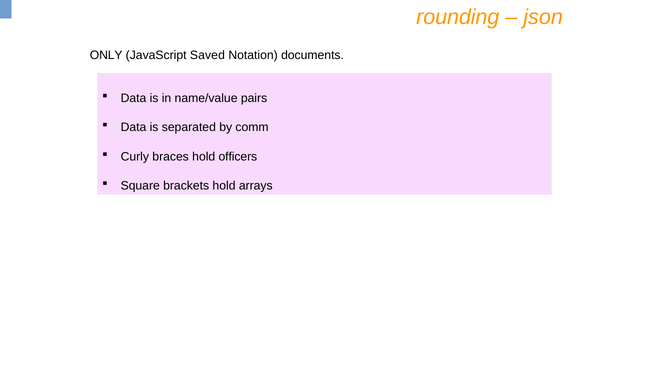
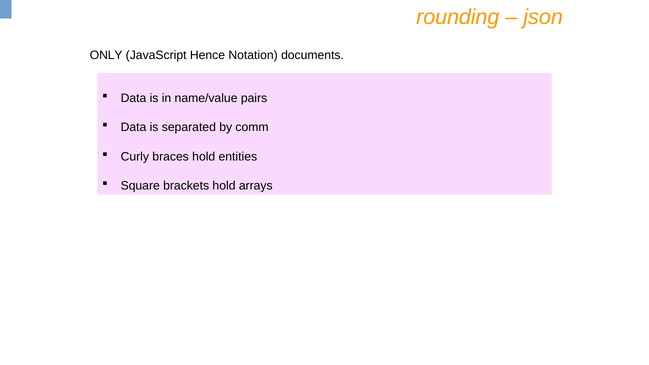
Saved: Saved -> Hence
officers: officers -> entities
